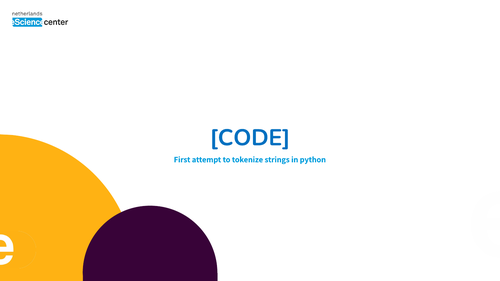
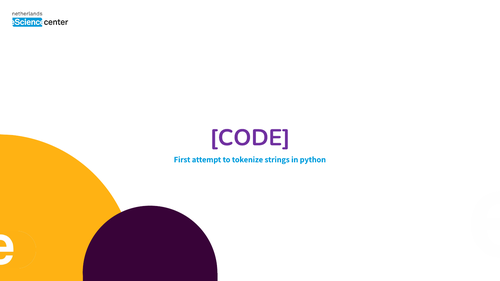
CODE colour: blue -> purple
